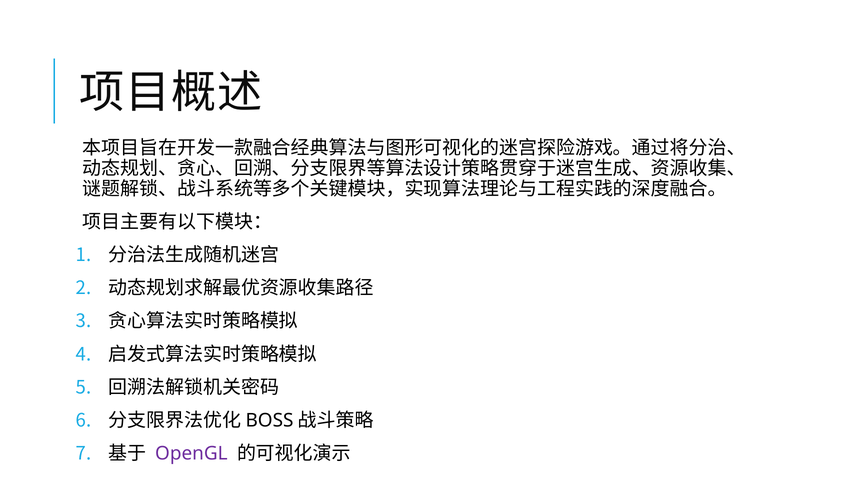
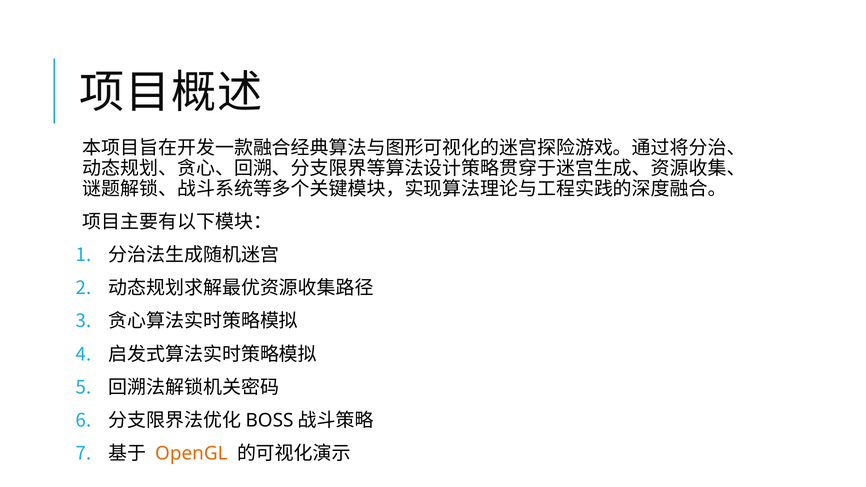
OpenGL colour: purple -> orange
